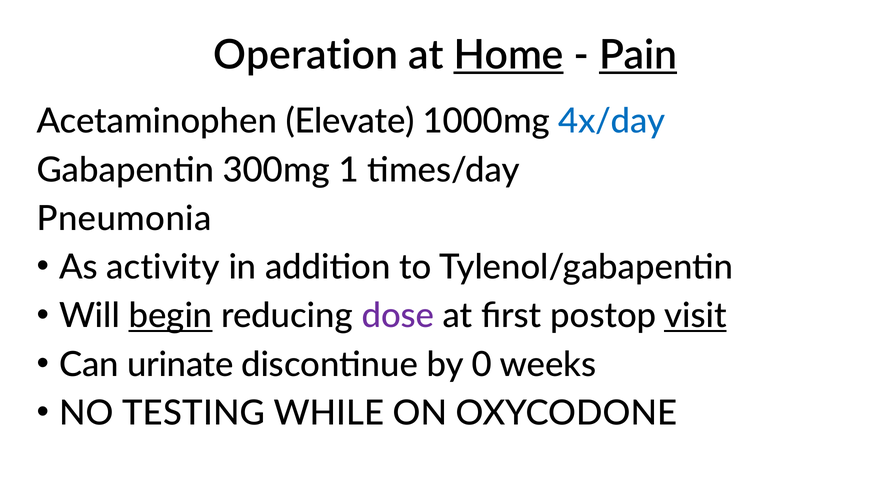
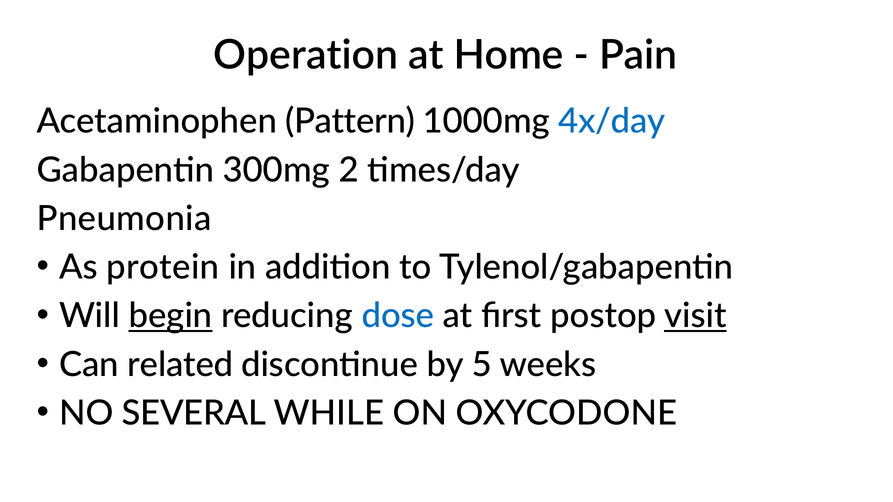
Home underline: present -> none
Pain underline: present -> none
Elevate: Elevate -> Pattern
1: 1 -> 2
activity: activity -> protein
dose colour: purple -> blue
urinate: urinate -> related
0: 0 -> 5
TESTING: TESTING -> SEVERAL
